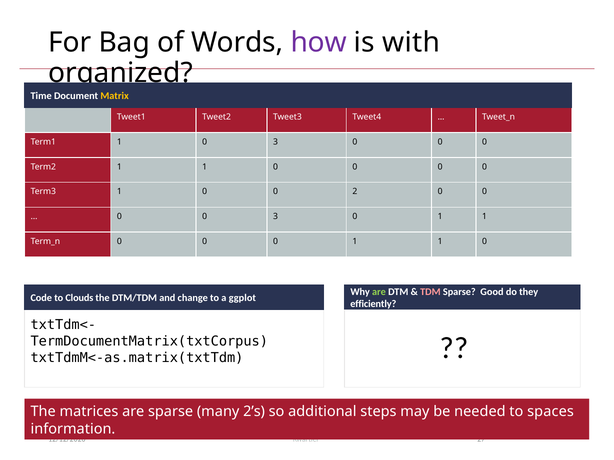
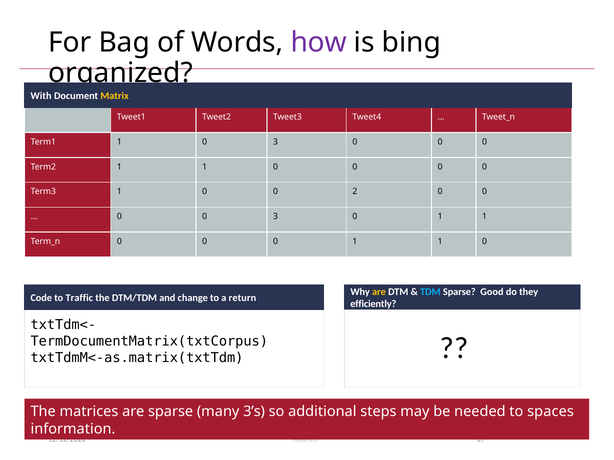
with: with -> bing
Time: Time -> With
are at (379, 292) colour: light green -> yellow
TDM colour: pink -> light blue
Clouds: Clouds -> Traffic
ggplot: ggplot -> return
2’s: 2’s -> 3’s
